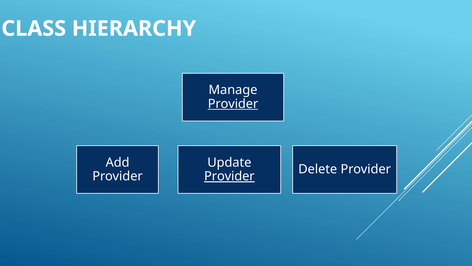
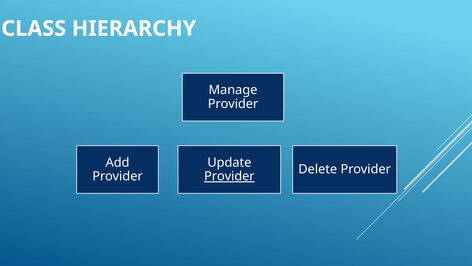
Provider at (233, 104) underline: present -> none
